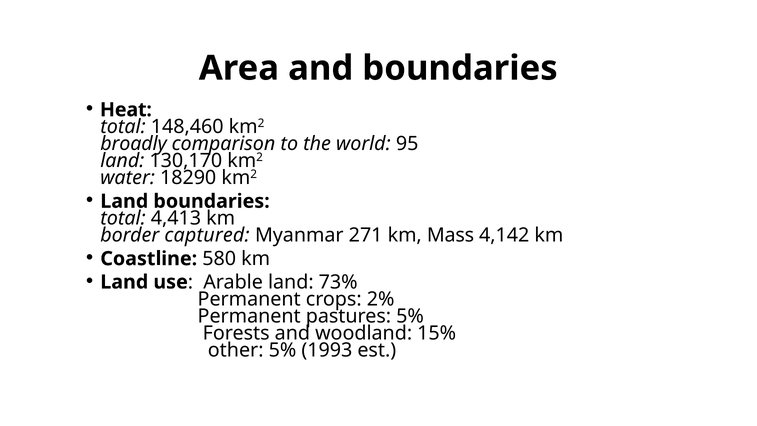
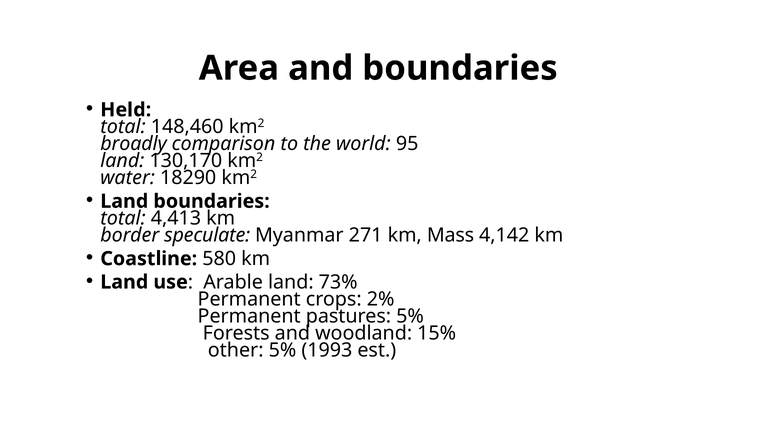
Heat: Heat -> Held
captured: captured -> speculate
